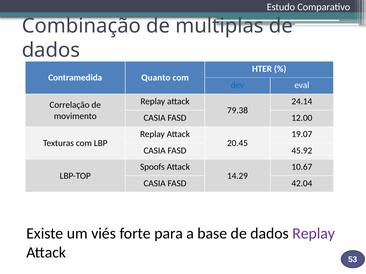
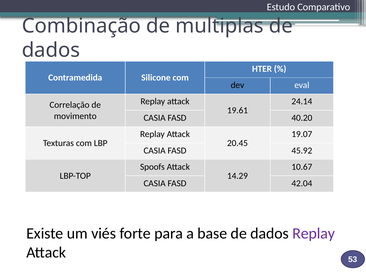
Quanto: Quanto -> Silicone
dev colour: blue -> black
79.38: 79.38 -> 19.61
12.00: 12.00 -> 40.20
